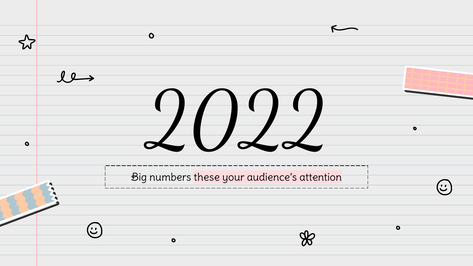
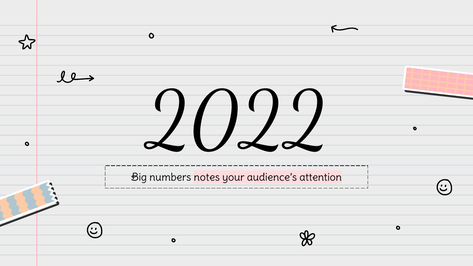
these: these -> notes
